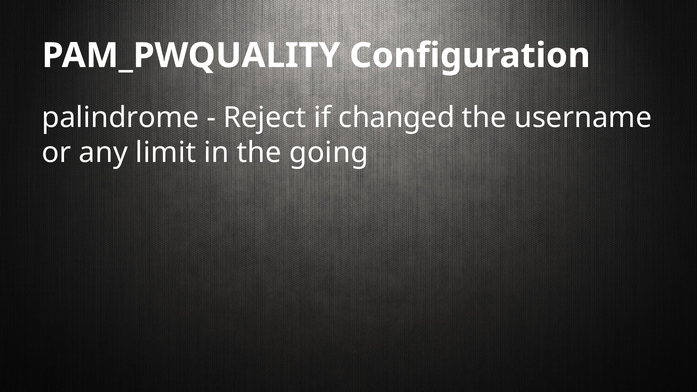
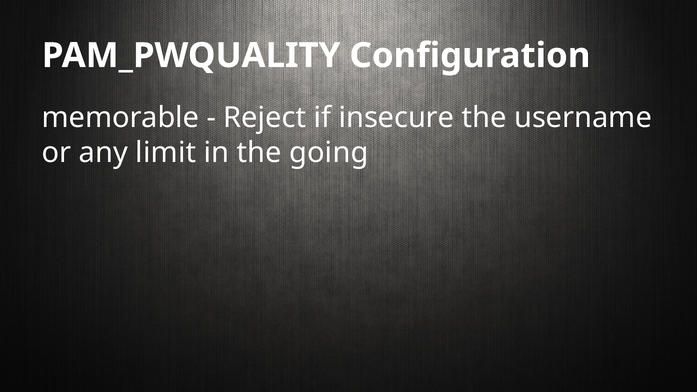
palindrome: palindrome -> memorable
changed: changed -> insecure
